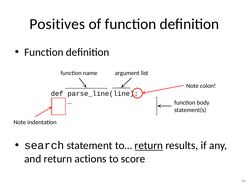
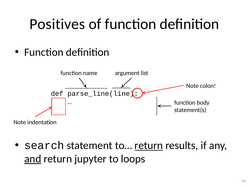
and underline: none -> present
actions: actions -> jupyter
score: score -> loops
